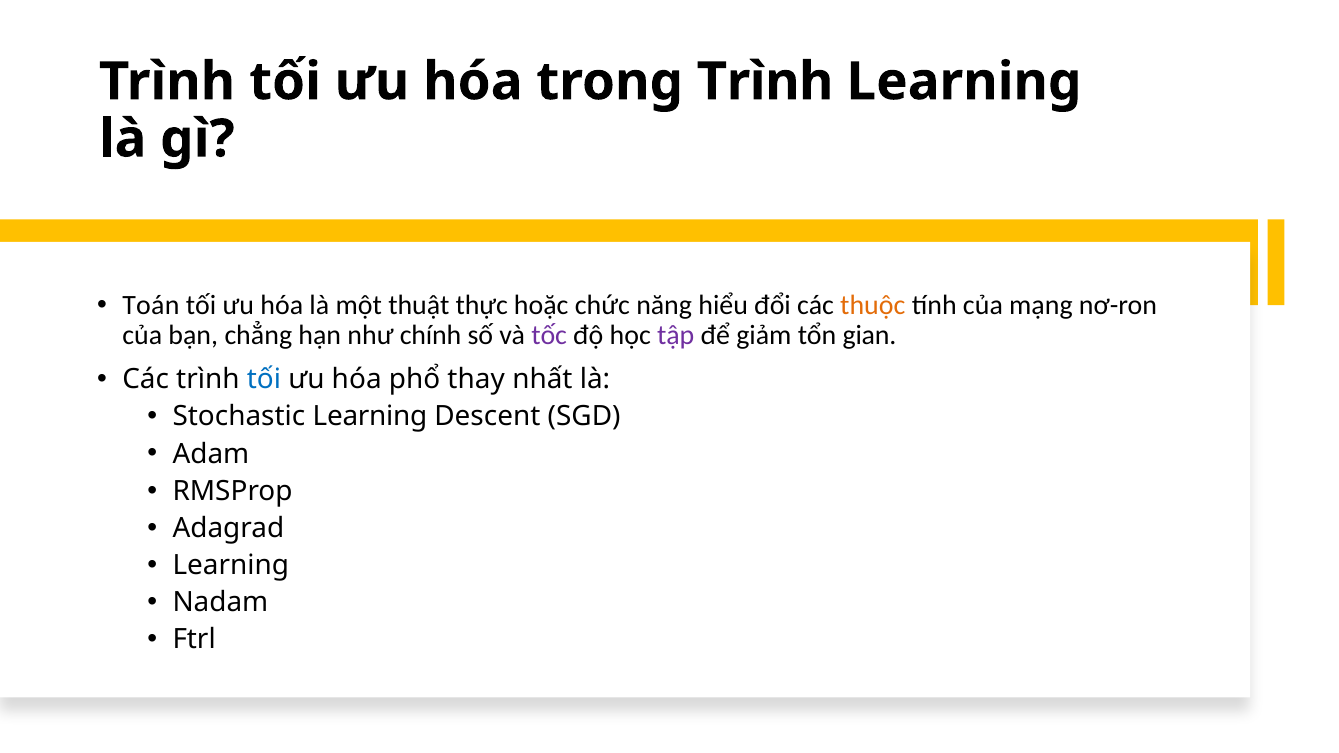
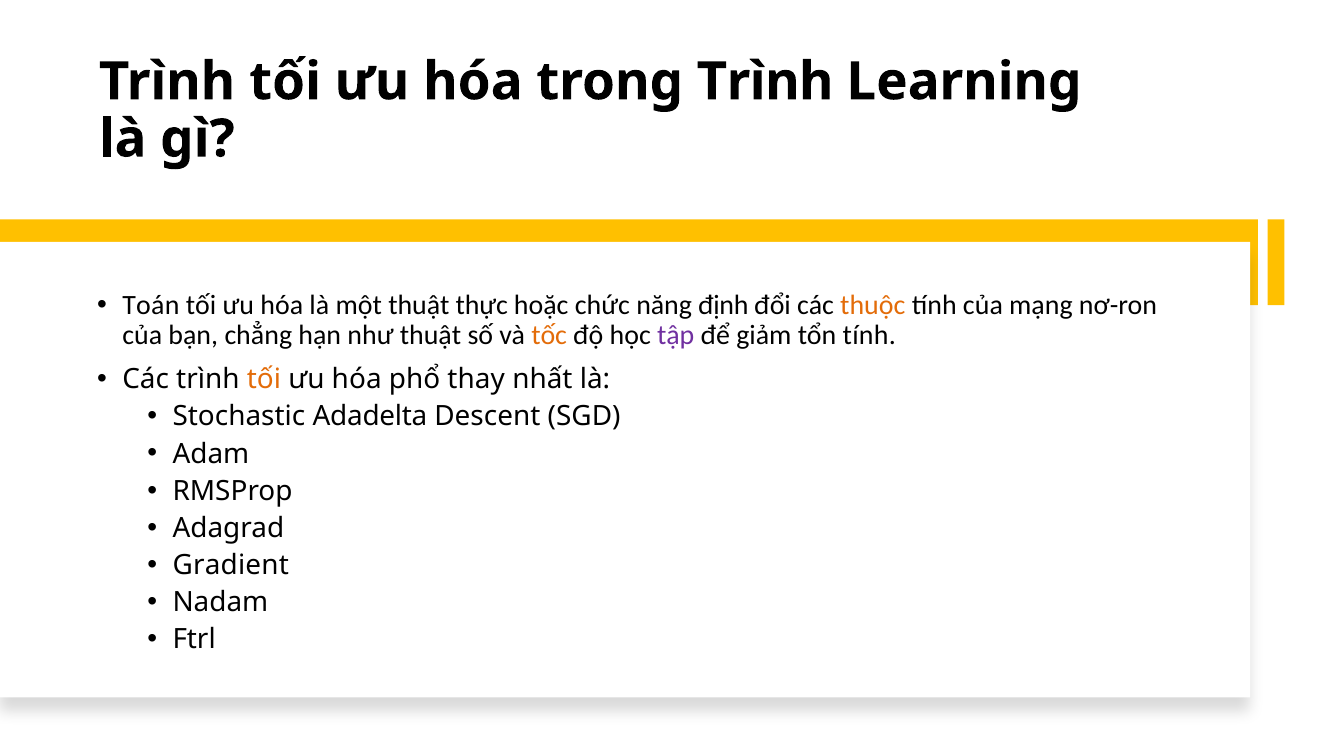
hiểu: hiểu -> định
như chính: chính -> thuật
tốc colour: purple -> orange
tổn gian: gian -> tính
tối at (264, 380) colour: blue -> orange
Stochastic Learning: Learning -> Adadelta
Learning at (231, 565): Learning -> Gradient
